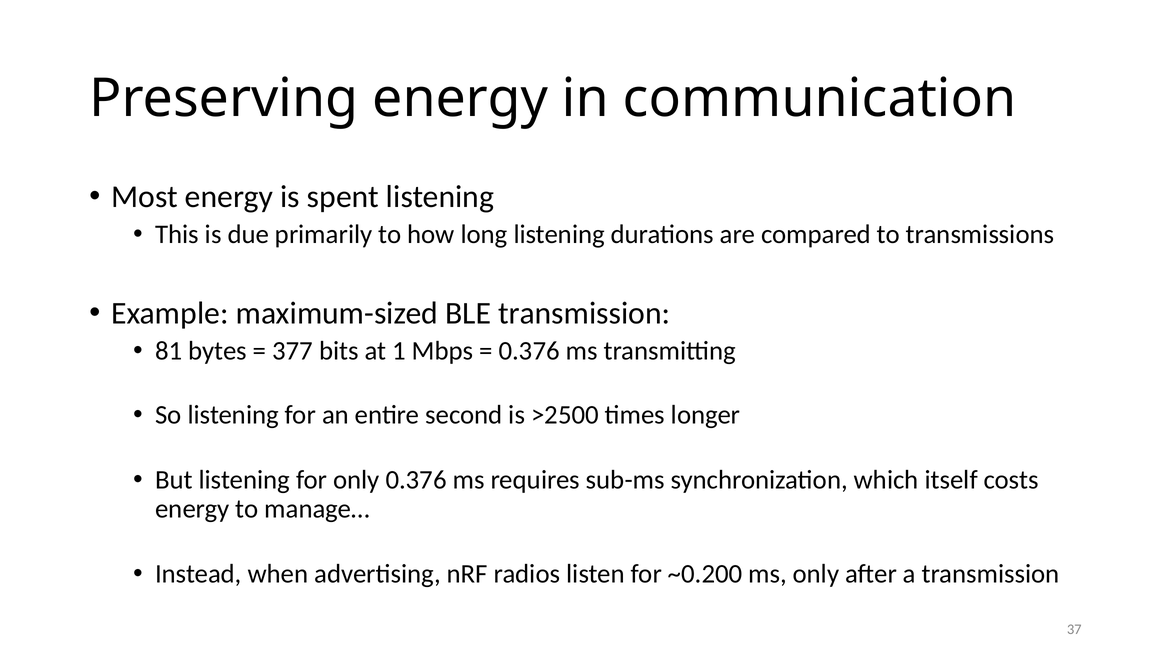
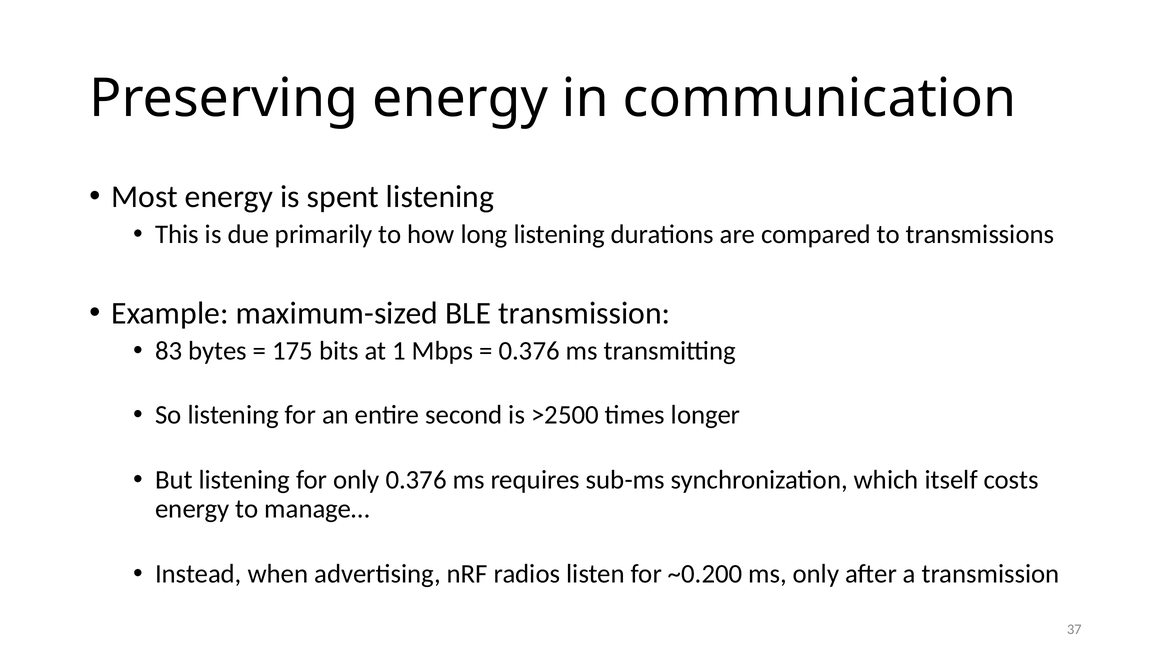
81: 81 -> 83
377: 377 -> 175
